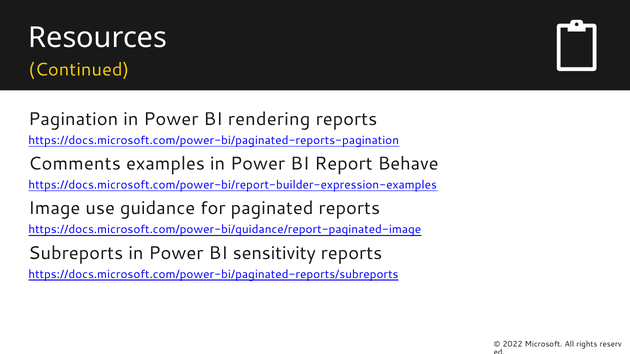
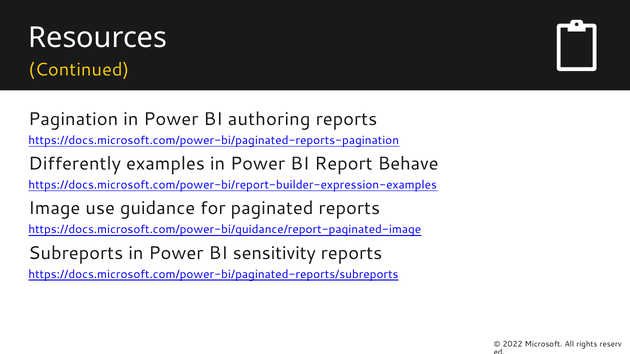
rendering: rendering -> authoring
Comments: Comments -> Differently
